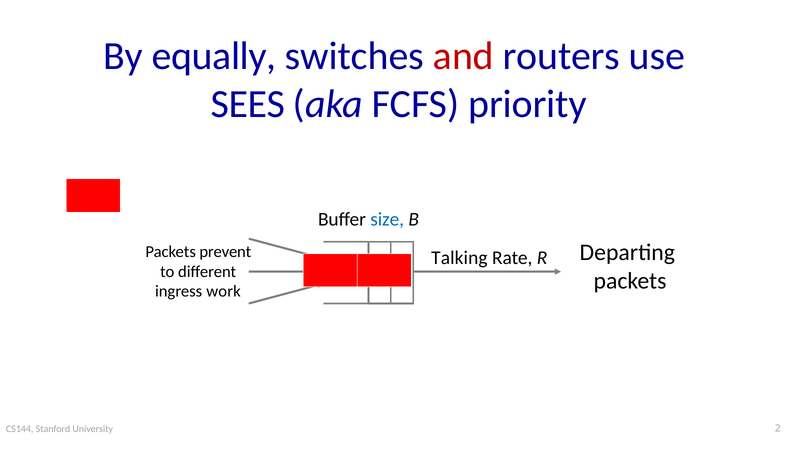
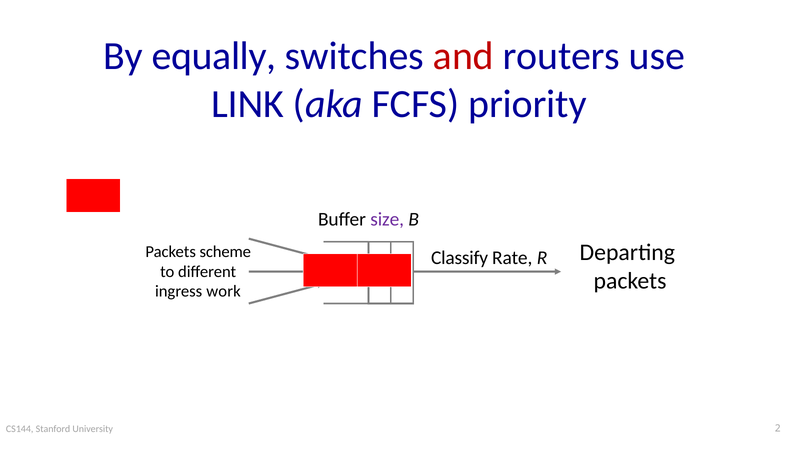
SEES: SEES -> LINK
size colour: blue -> purple
prevent: prevent -> scheme
Talking: Talking -> Classify
